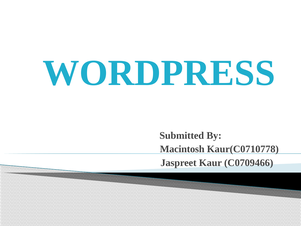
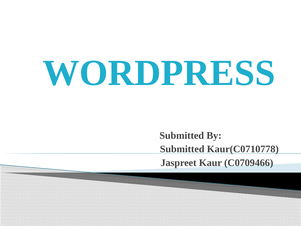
Macintosh at (182, 149): Macintosh -> Submitted
